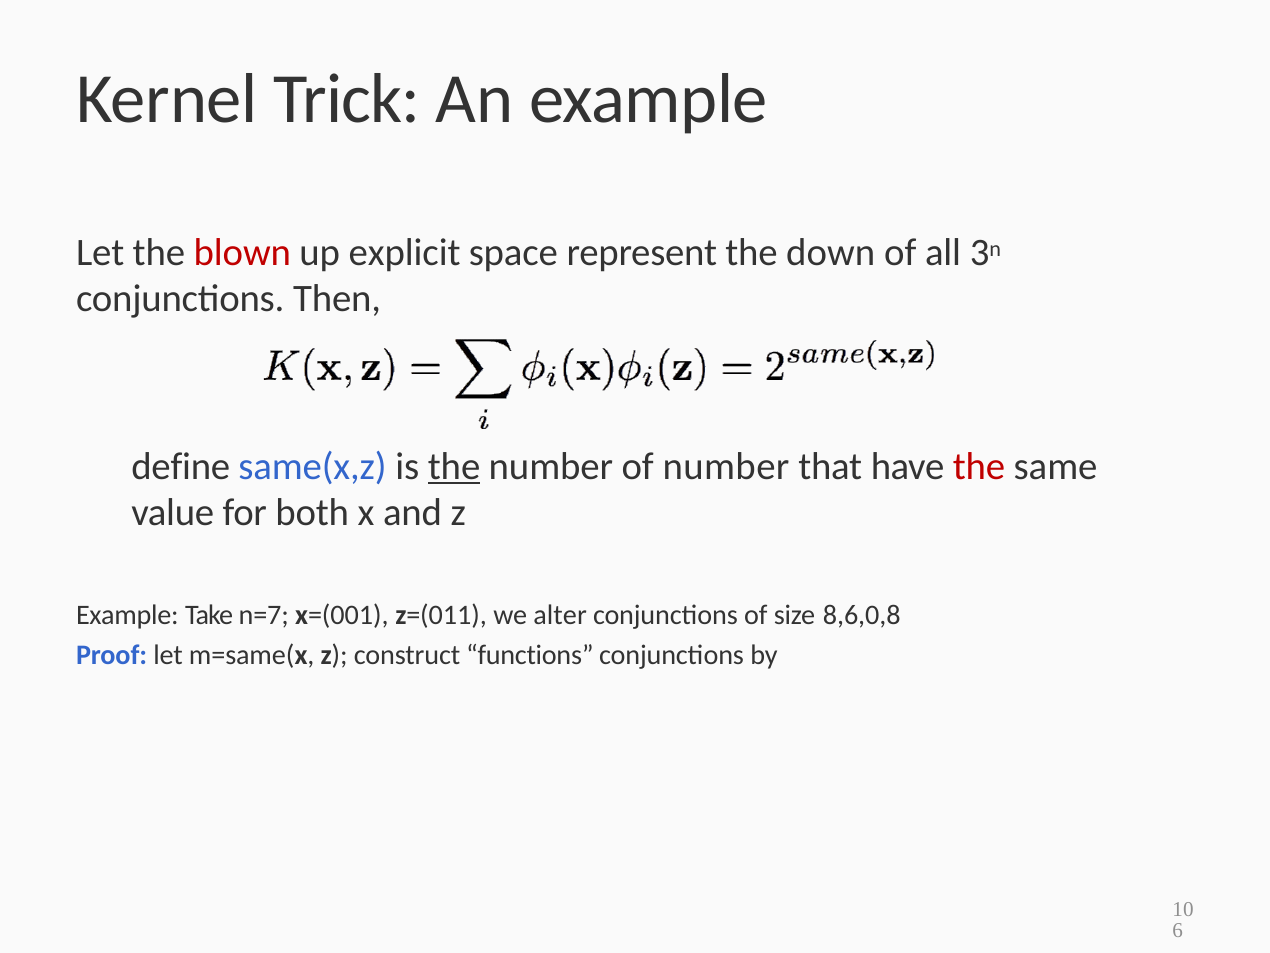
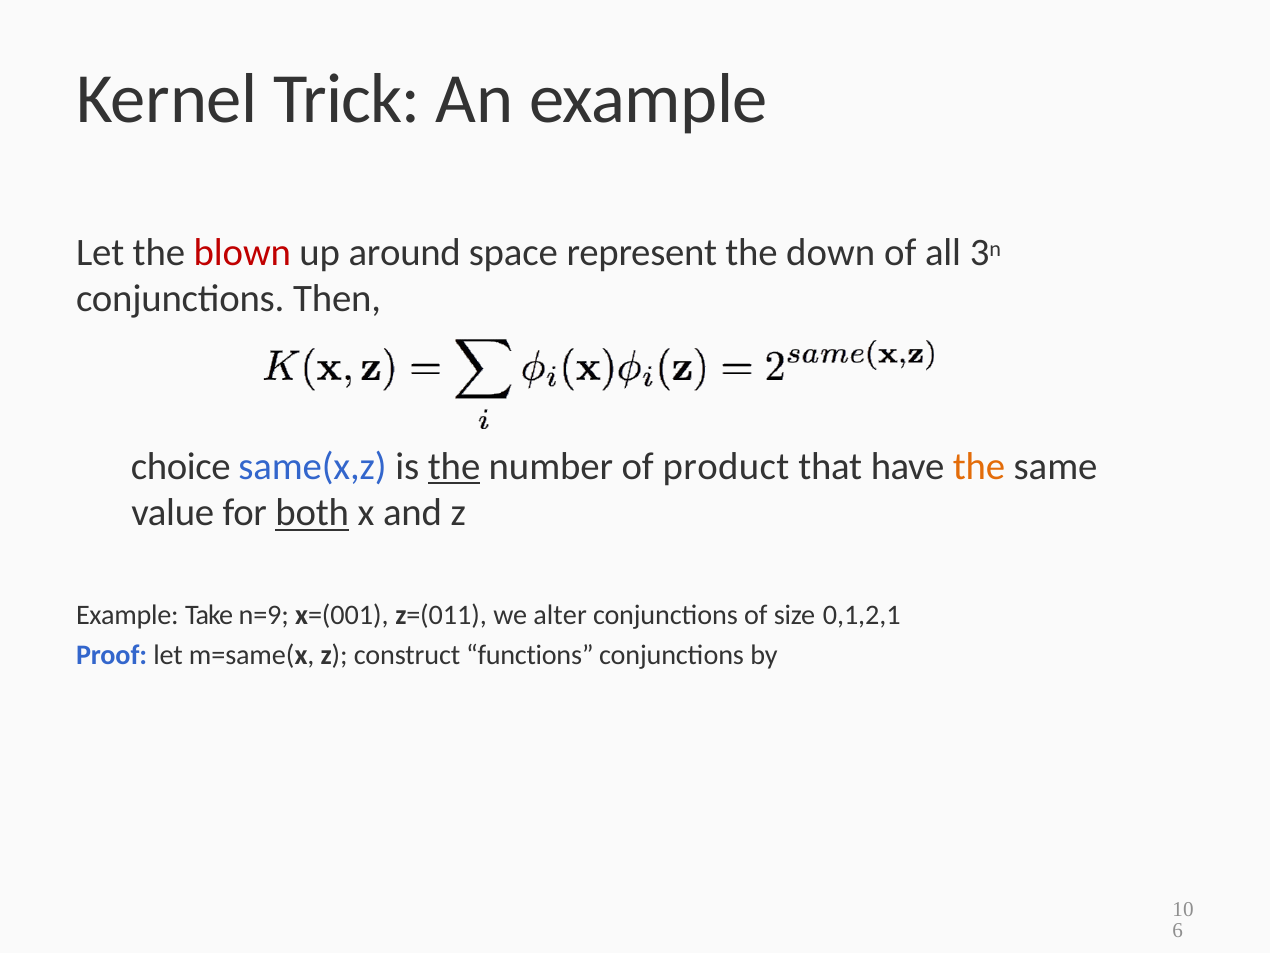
explicit: explicit -> around
define: define -> choice
of number: number -> product
the at (979, 466) colour: red -> orange
both underline: none -> present
n=7: n=7 -> n=9
8,6,0,8: 8,6,0,8 -> 0,1,2,1
